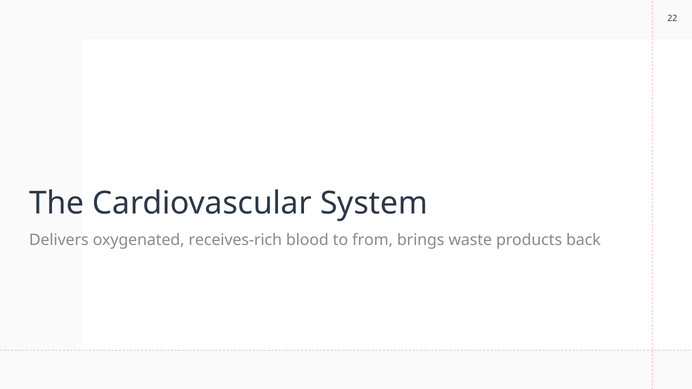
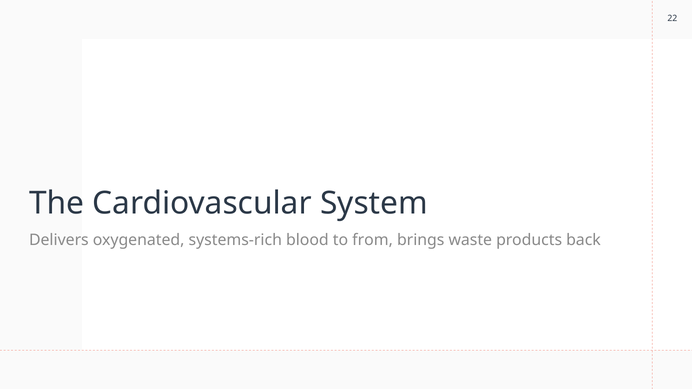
receives-rich: receives-rich -> systems-rich
